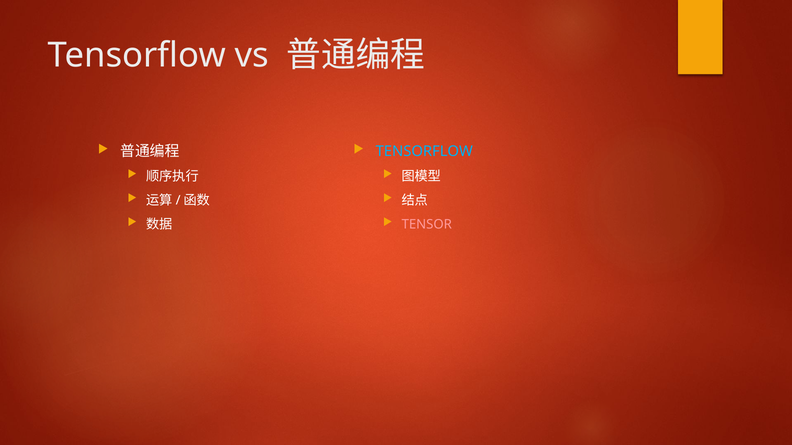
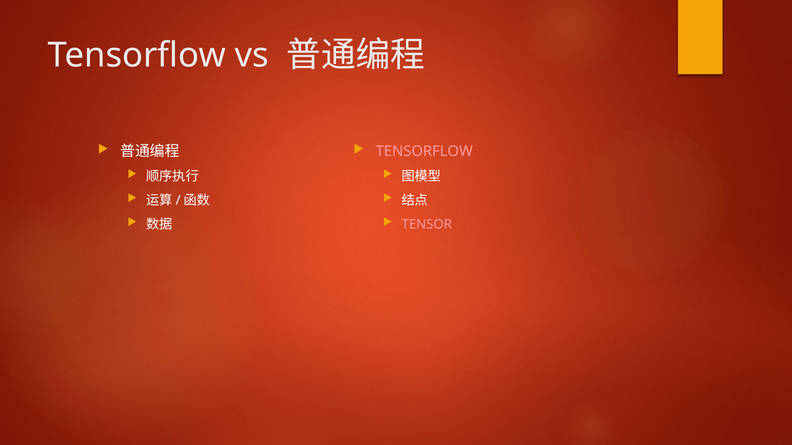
TENSORFLOW at (424, 152) colour: light blue -> pink
